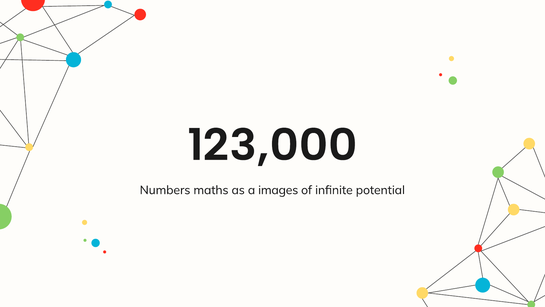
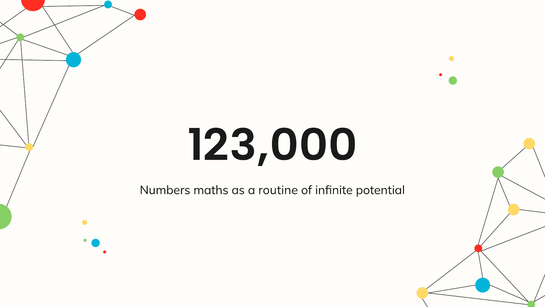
images: images -> routine
